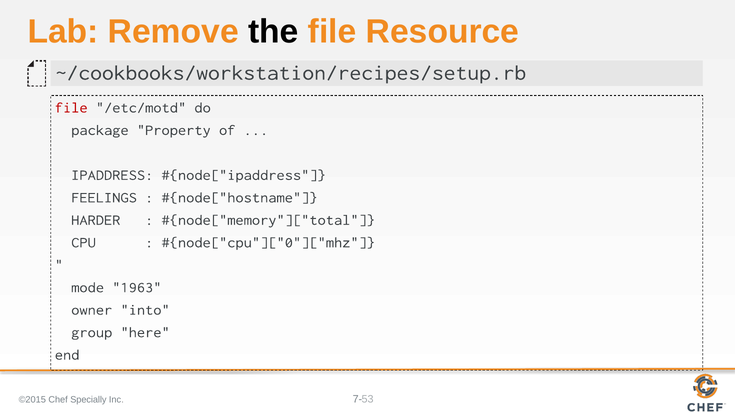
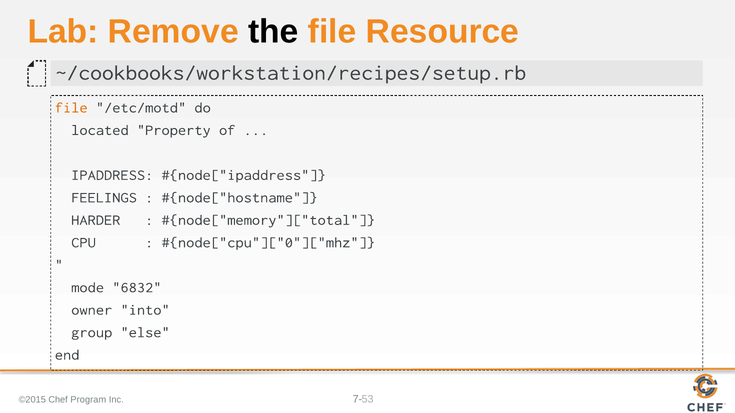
file at (71, 108) colour: red -> orange
package: package -> located
1963: 1963 -> 6832
here: here -> else
Specially: Specially -> Program
